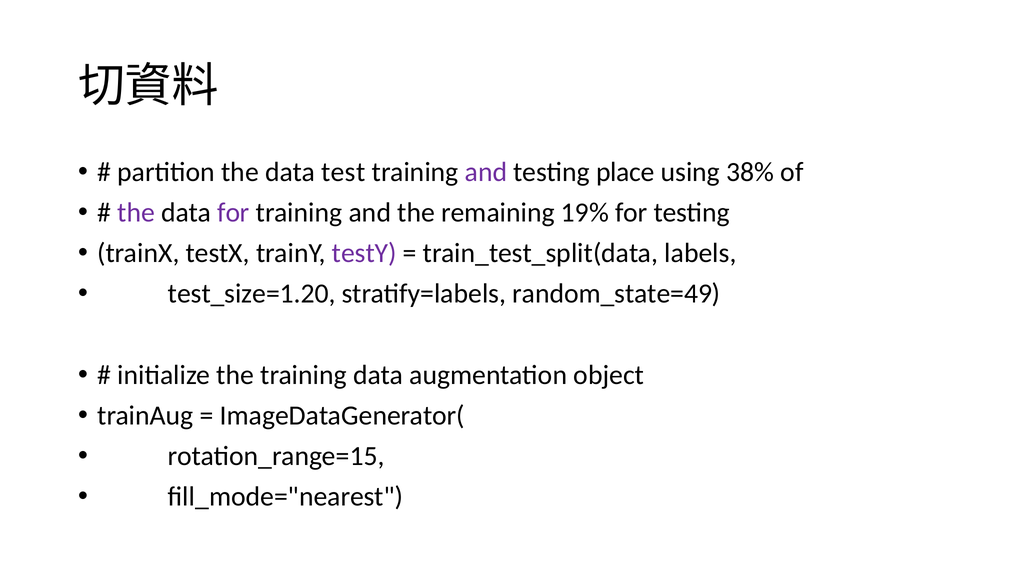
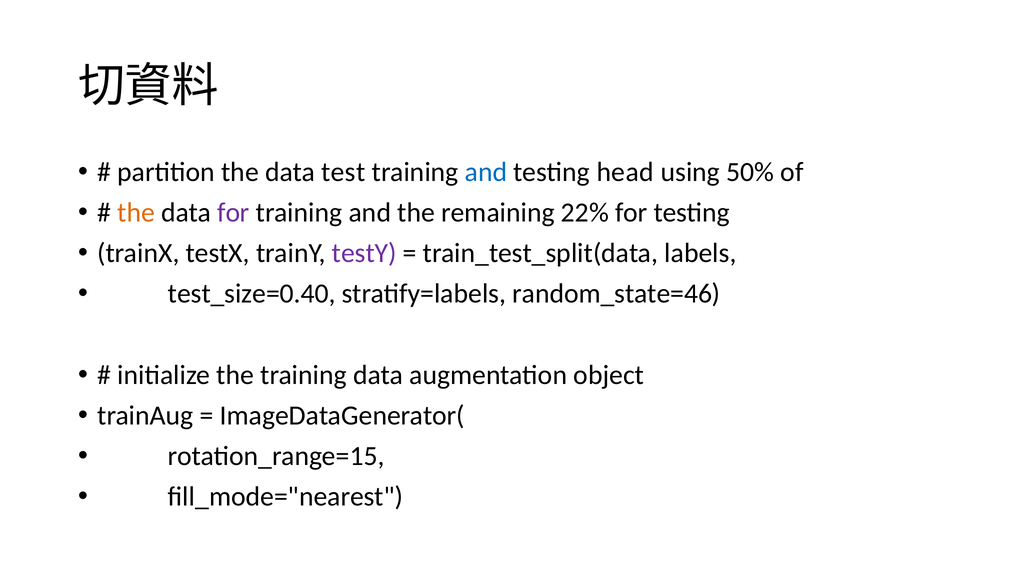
and at (486, 172) colour: purple -> blue
place: place -> head
38%: 38% -> 50%
the at (136, 213) colour: purple -> orange
19%: 19% -> 22%
test_size=1.20: test_size=1.20 -> test_size=0.40
random_state=49: random_state=49 -> random_state=46
